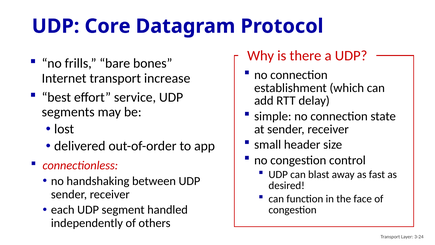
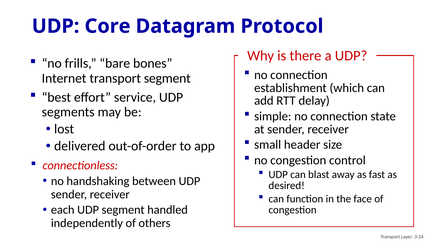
transport increase: increase -> segment
